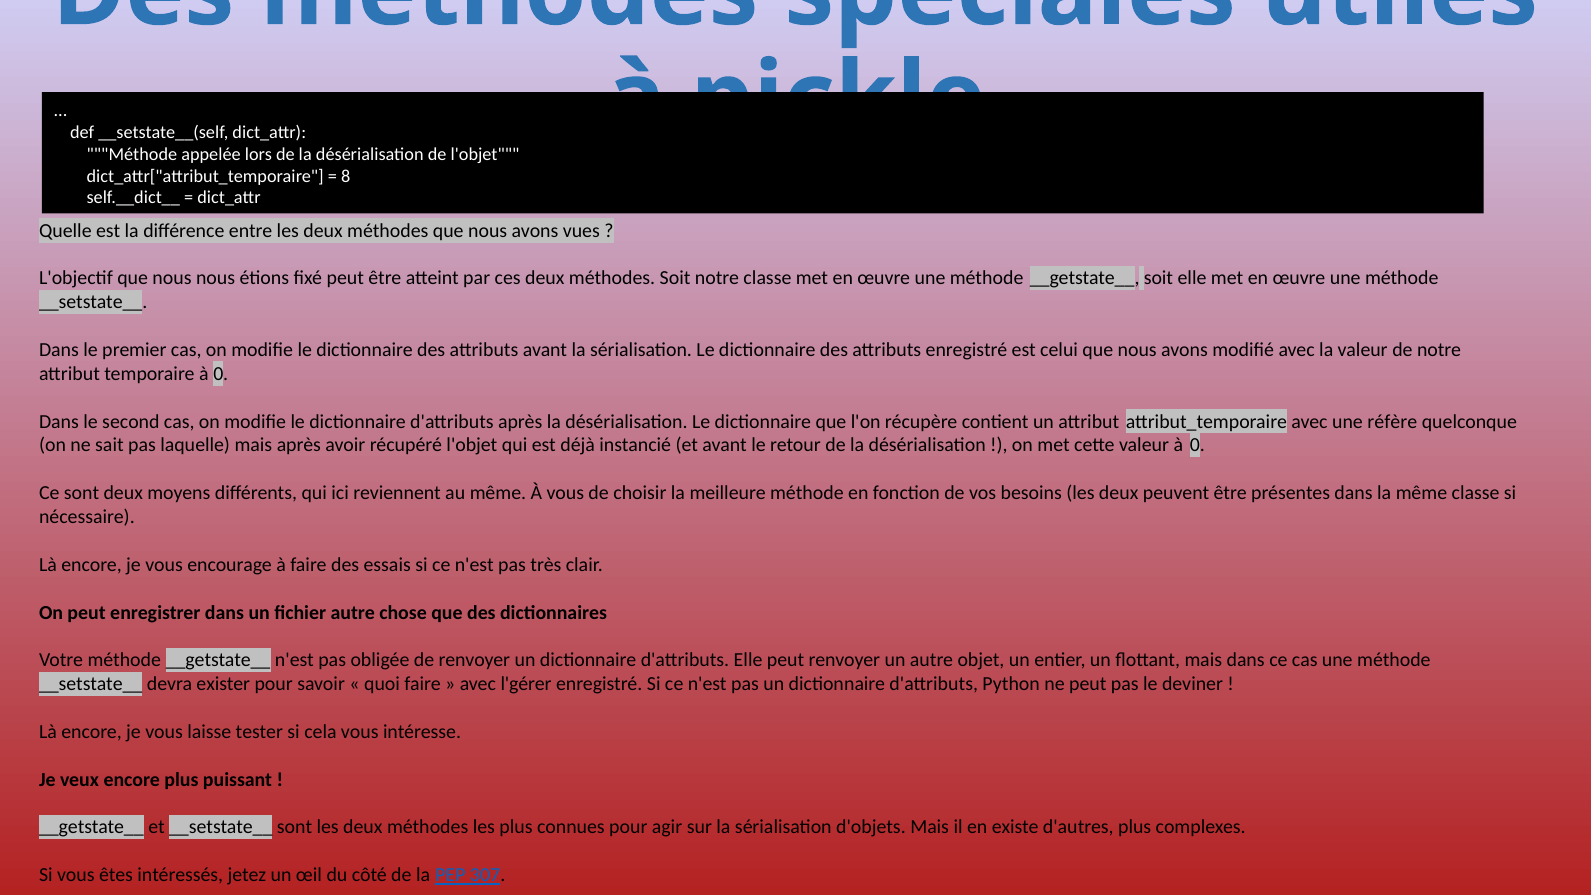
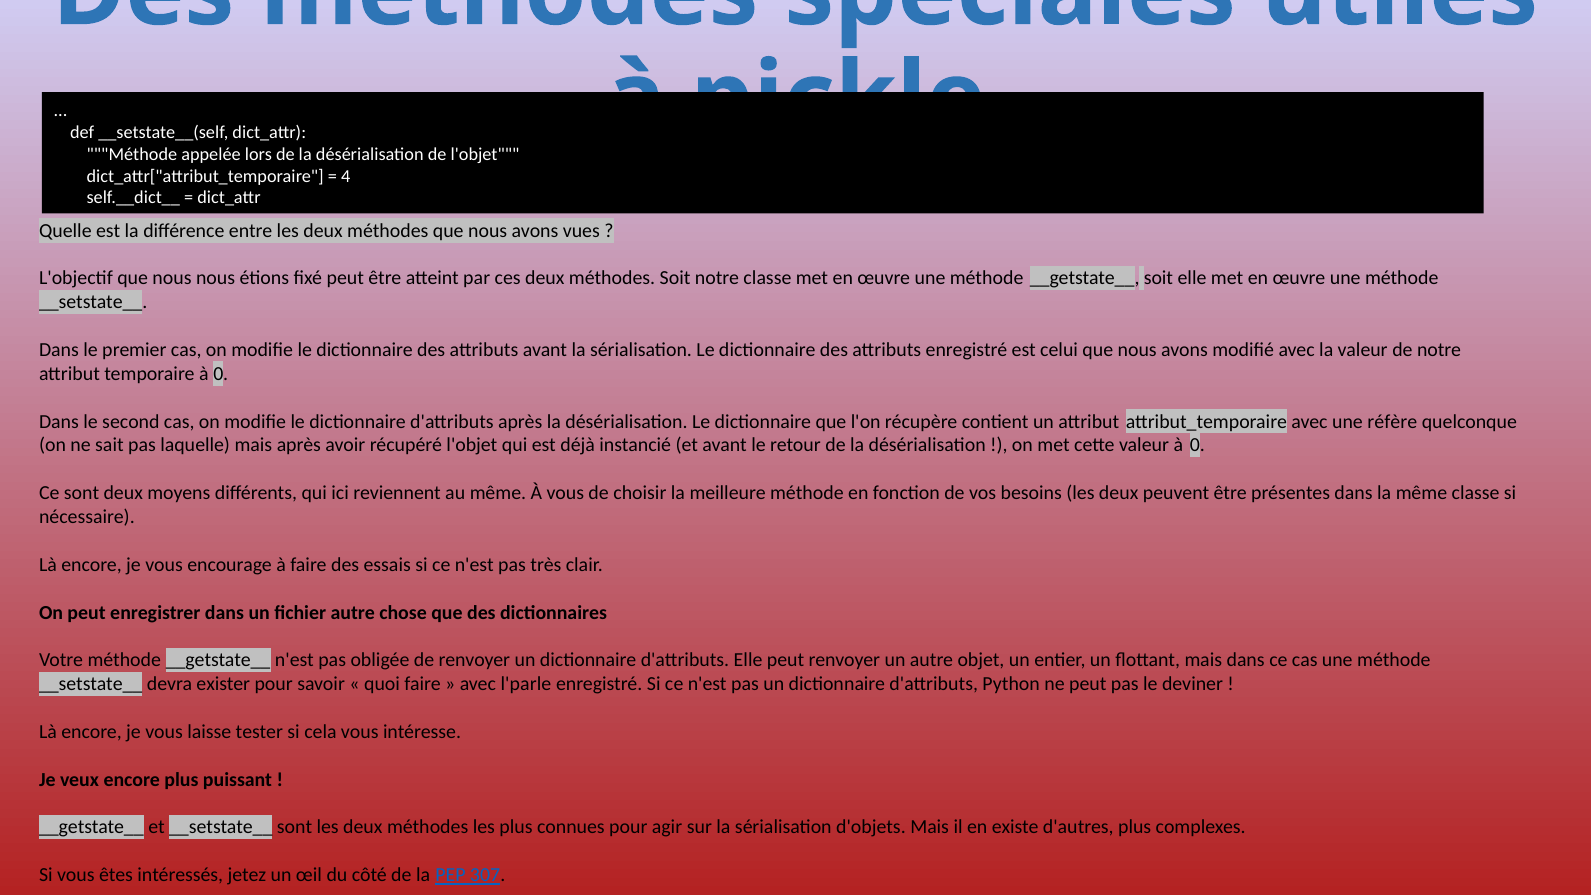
8: 8 -> 4
l'gérer: l'gérer -> l'parle
